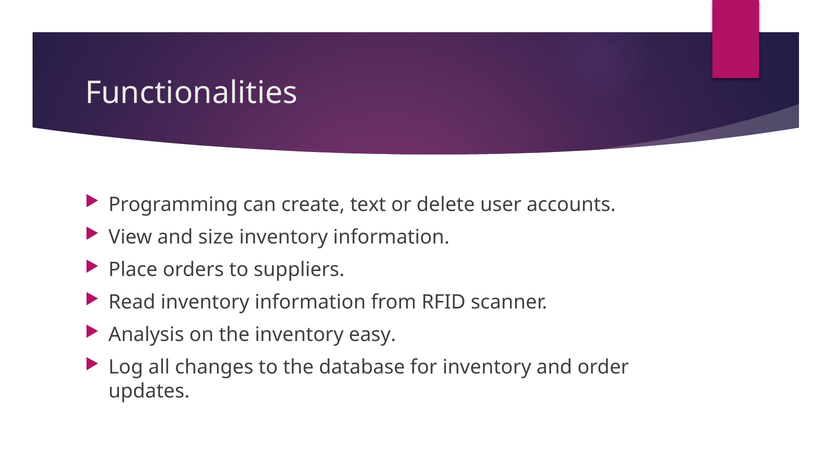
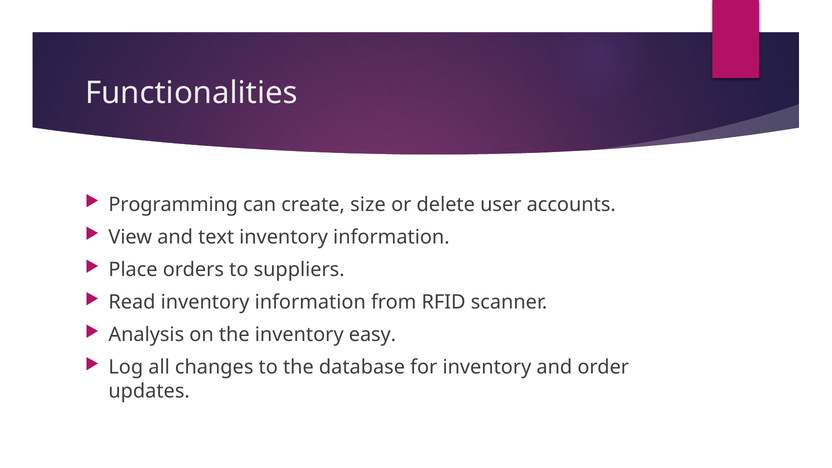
text: text -> size
size: size -> text
